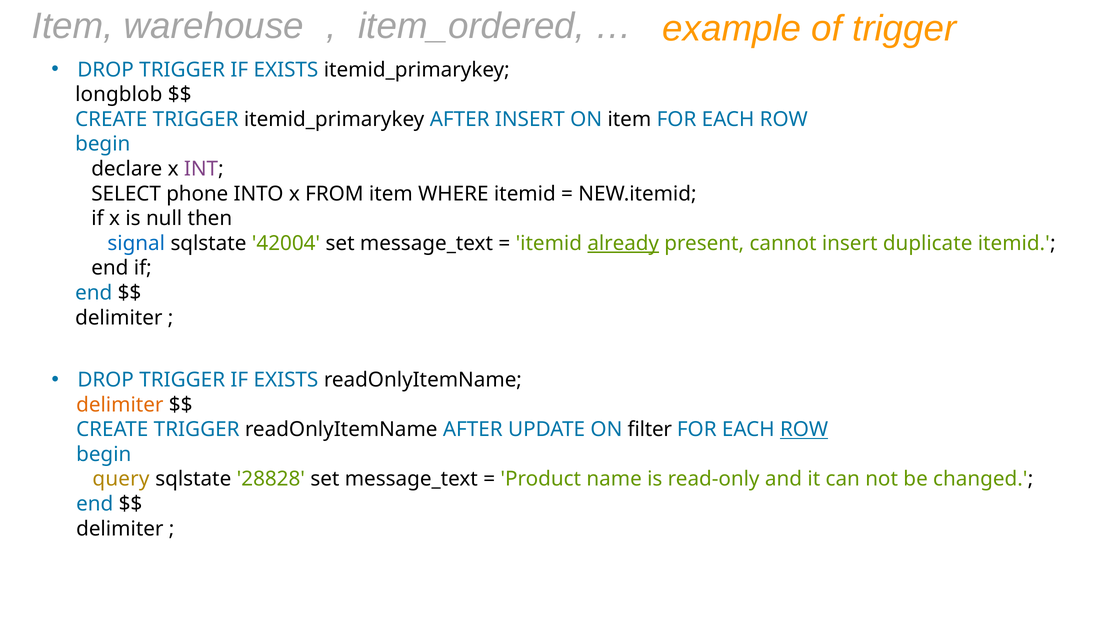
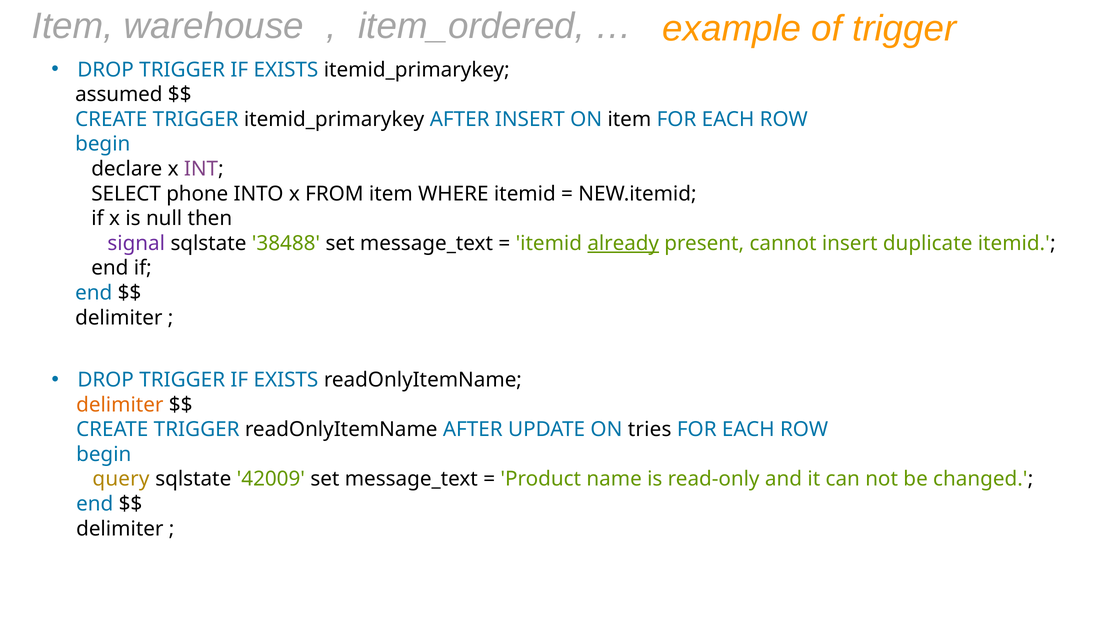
longblob: longblob -> assumed
signal colour: blue -> purple
42004: 42004 -> 38488
filter: filter -> tries
ROW at (804, 430) underline: present -> none
28828: 28828 -> 42009
